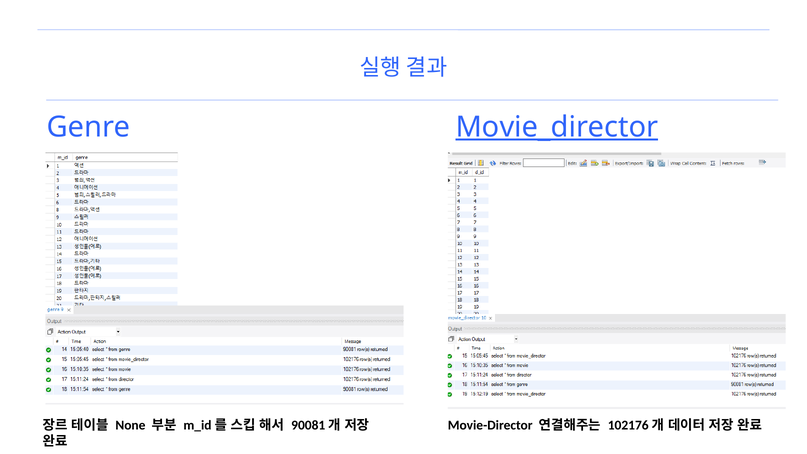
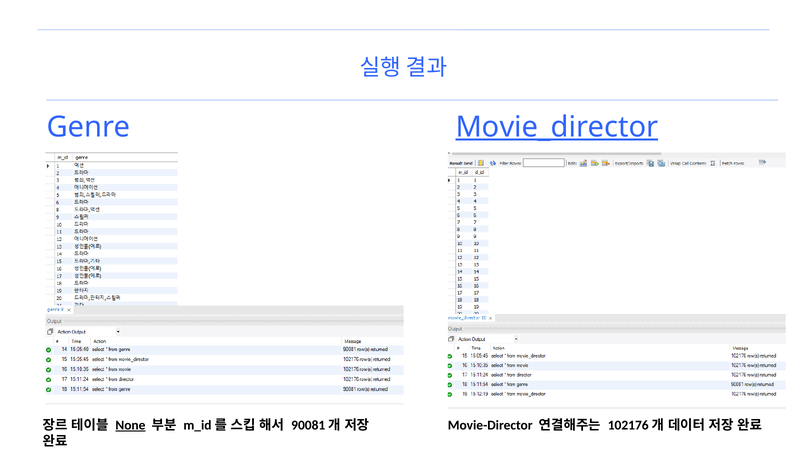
None underline: none -> present
